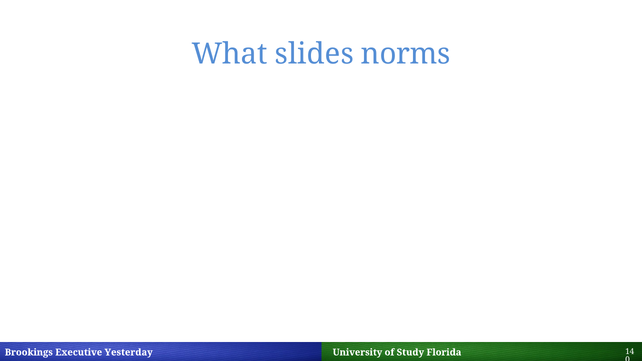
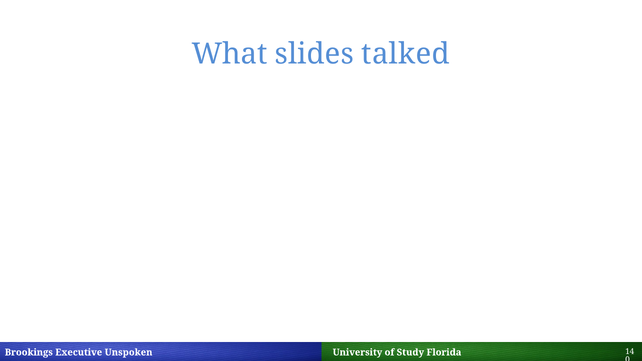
norms: norms -> talked
Yesterday: Yesterday -> Unspoken
